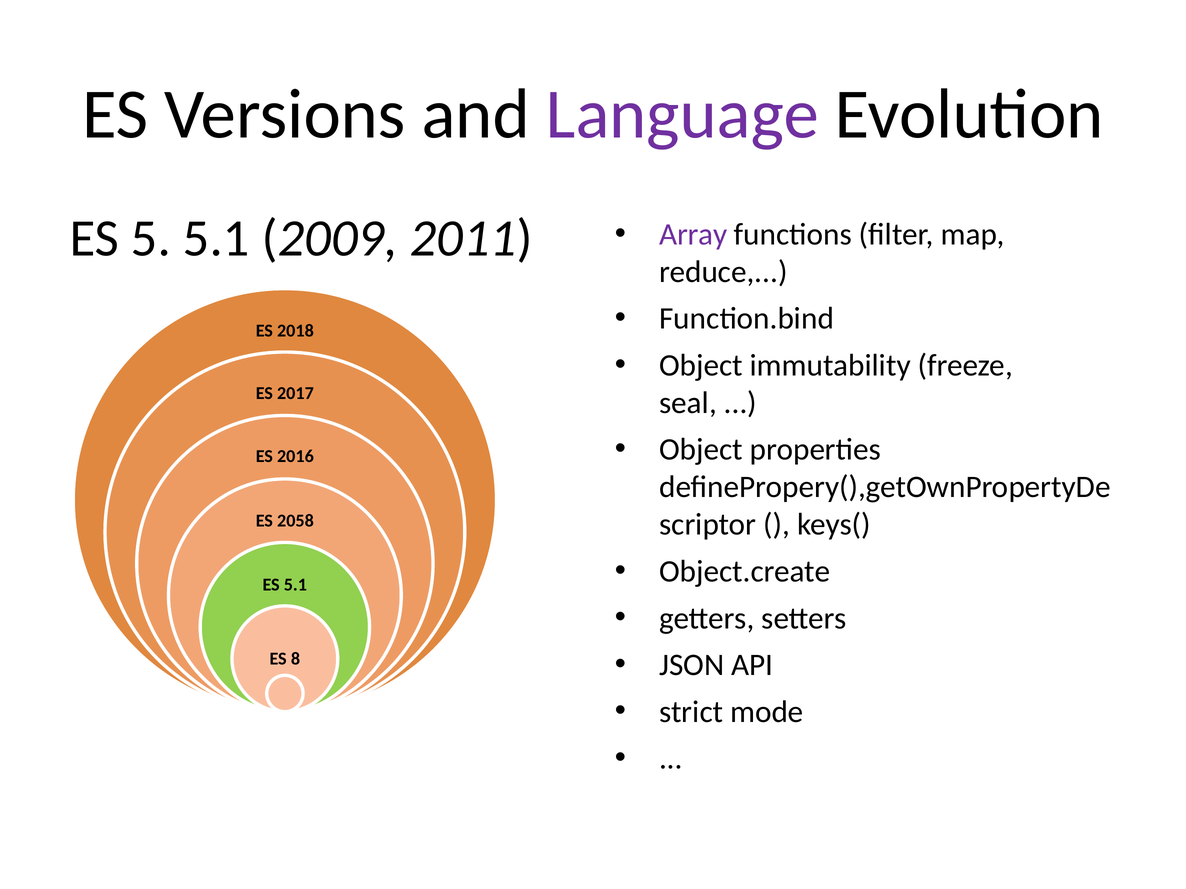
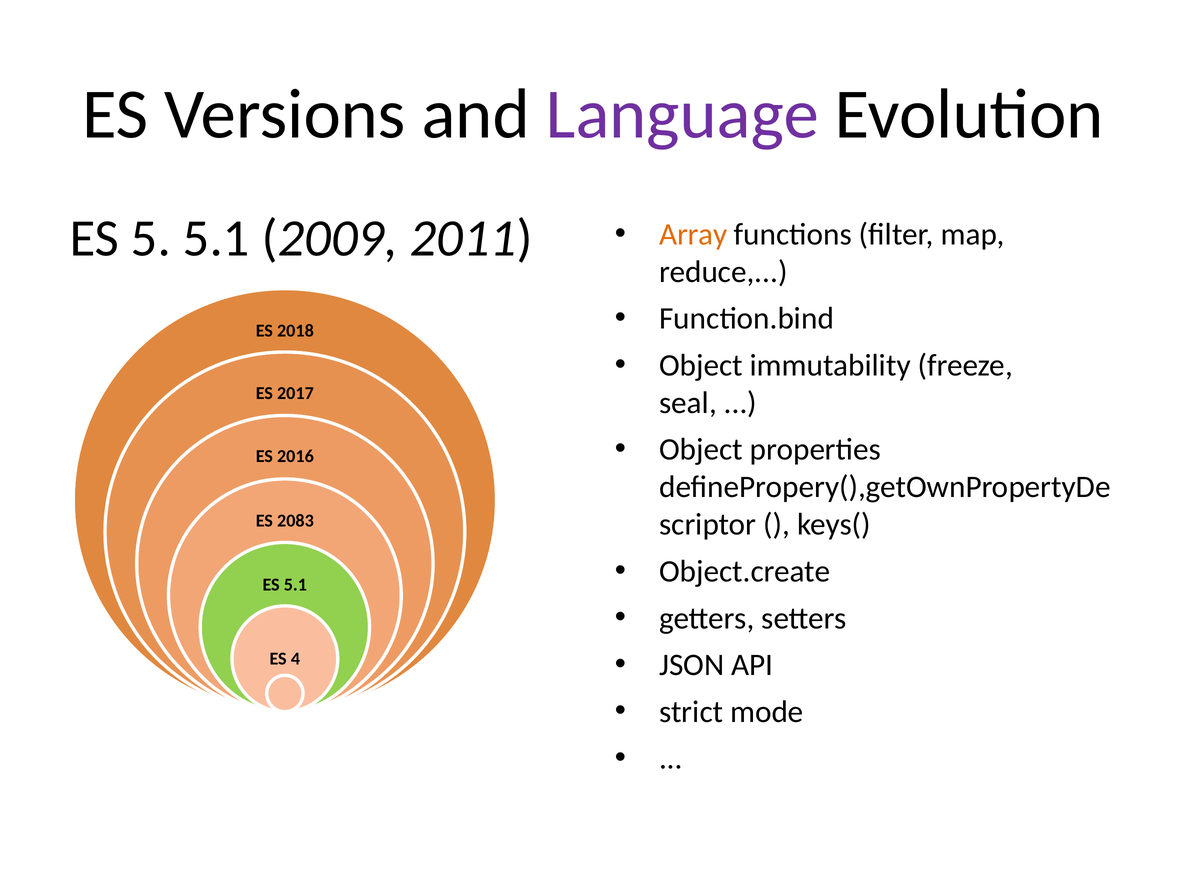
Array colour: purple -> orange
2058: 2058 -> 2083
8: 8 -> 4
